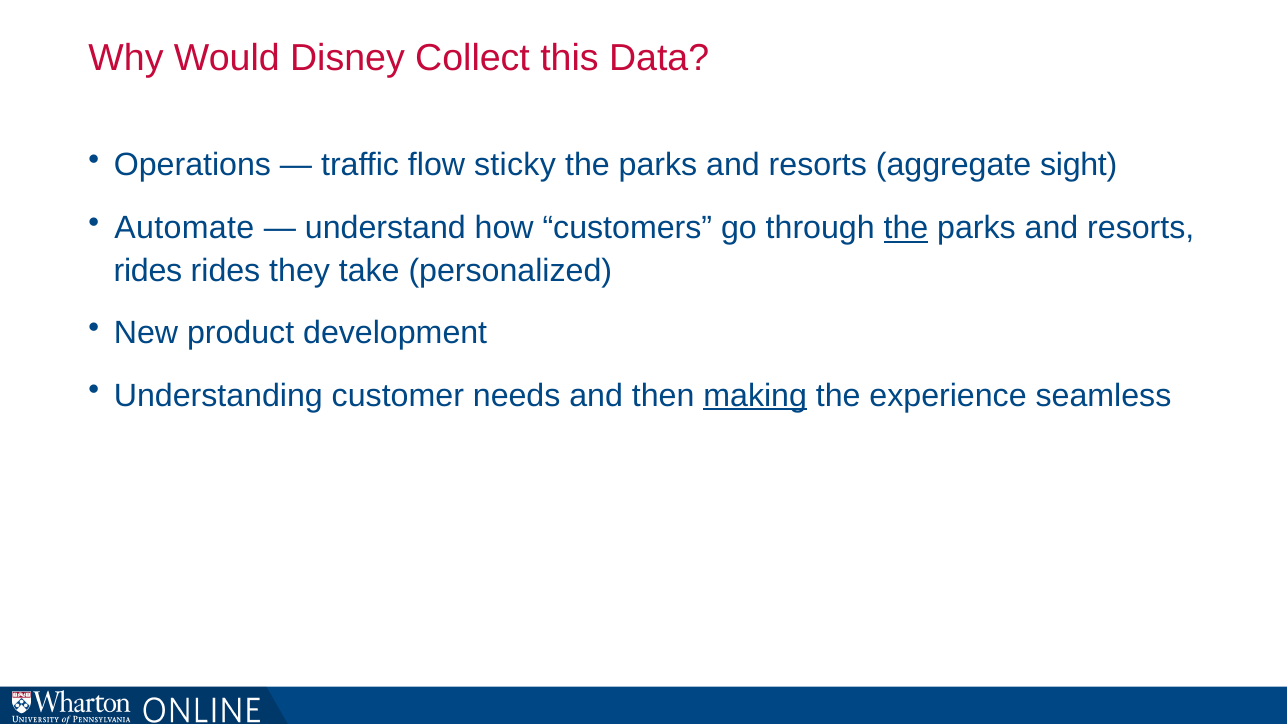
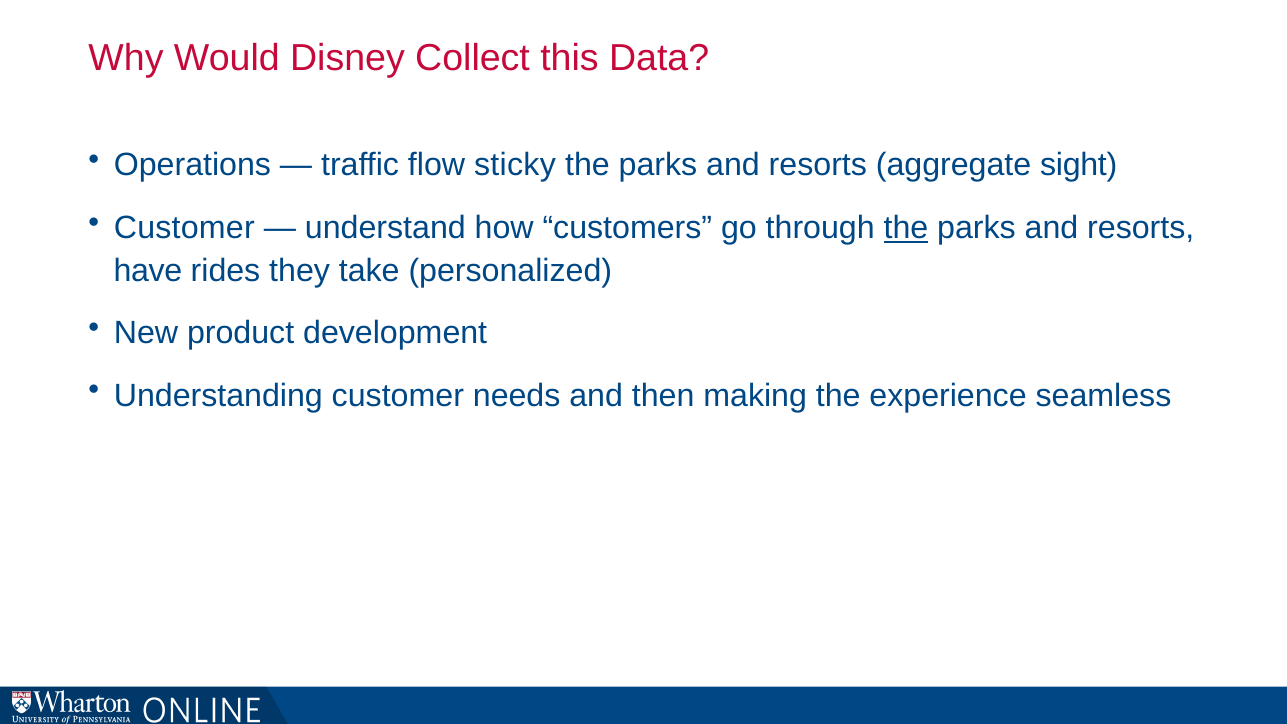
Automate at (184, 228): Automate -> Customer
rides at (148, 270): rides -> have
making underline: present -> none
